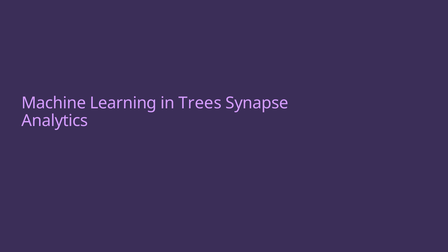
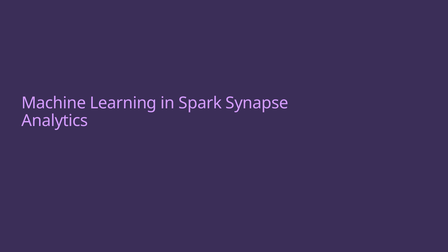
Trees: Trees -> Spark
